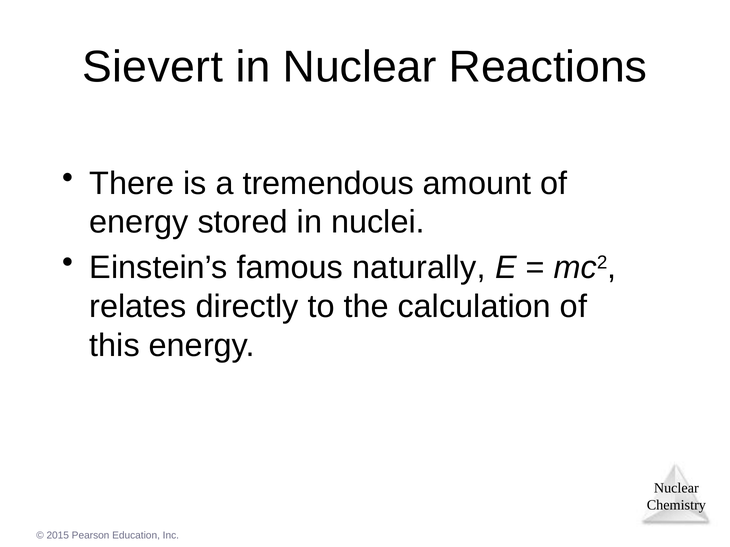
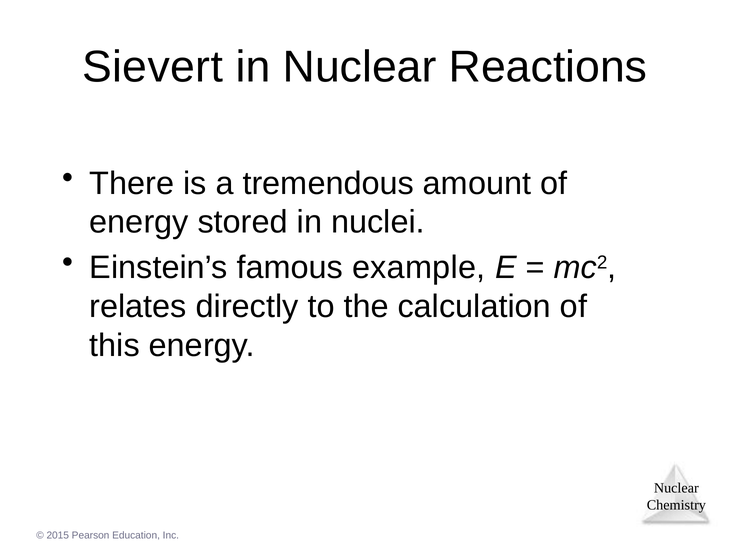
naturally: naturally -> example
